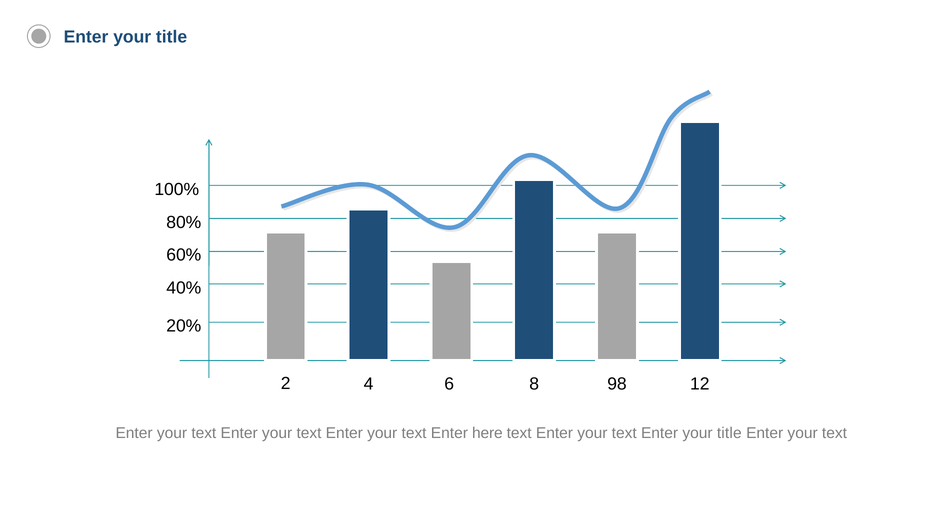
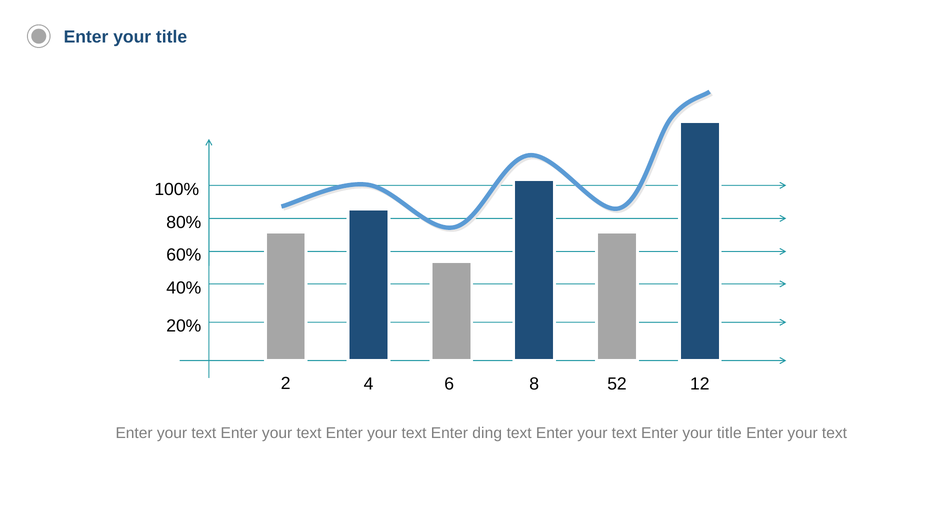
98: 98 -> 52
here: here -> ding
